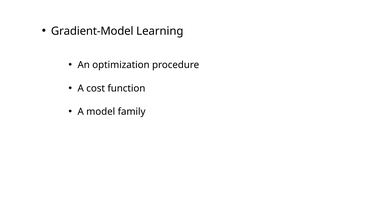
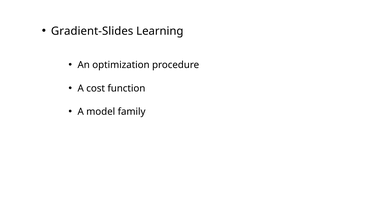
Gradient-Model: Gradient-Model -> Gradient-Slides
